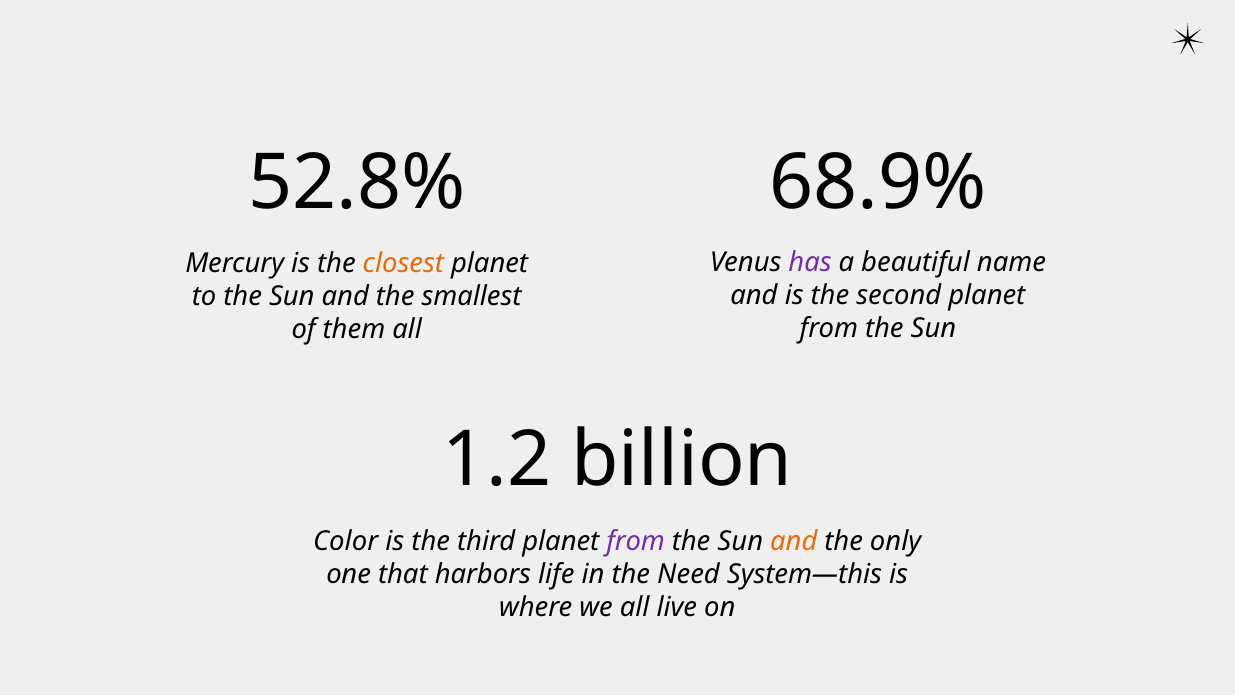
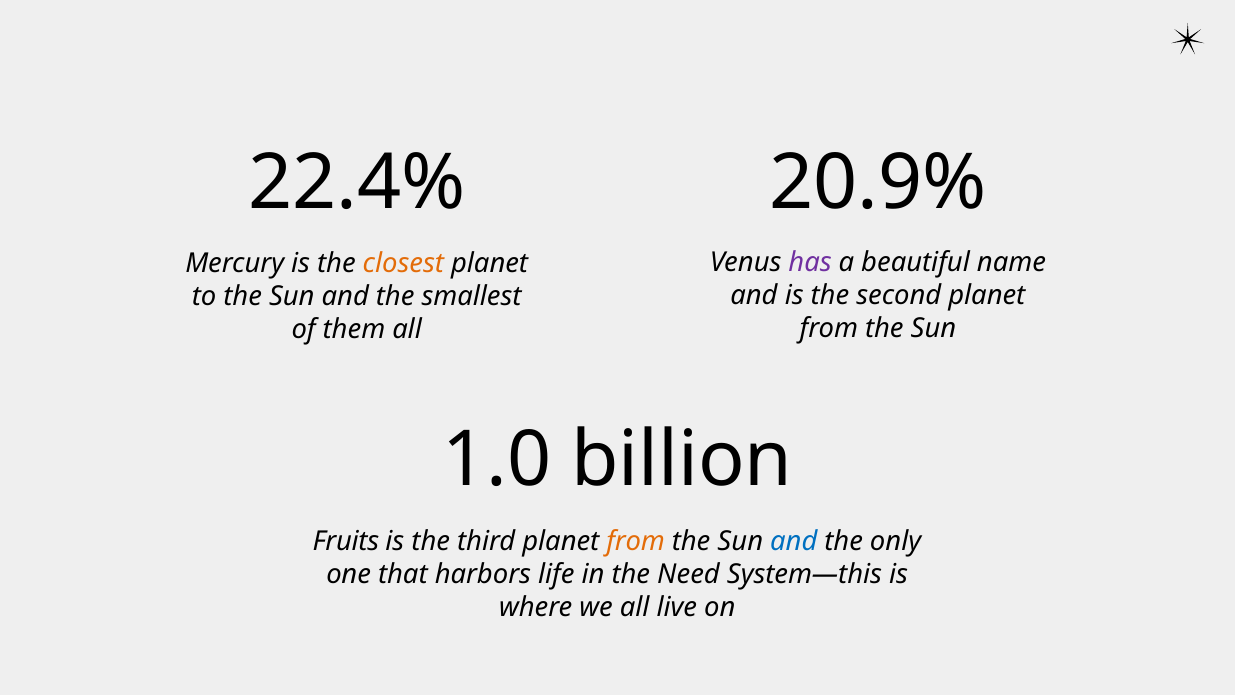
52.8%: 52.8% -> 22.4%
68.9%: 68.9% -> 20.9%
1.2: 1.2 -> 1.0
Color: Color -> Fruits
from at (636, 541) colour: purple -> orange
and at (794, 541) colour: orange -> blue
